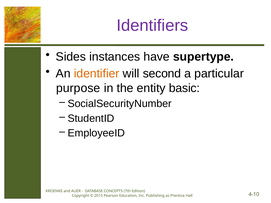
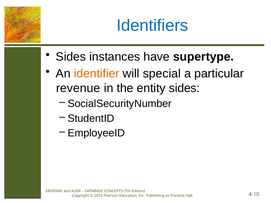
Identifiers colour: purple -> blue
second: second -> special
purpose: purpose -> revenue
entity basic: basic -> sides
